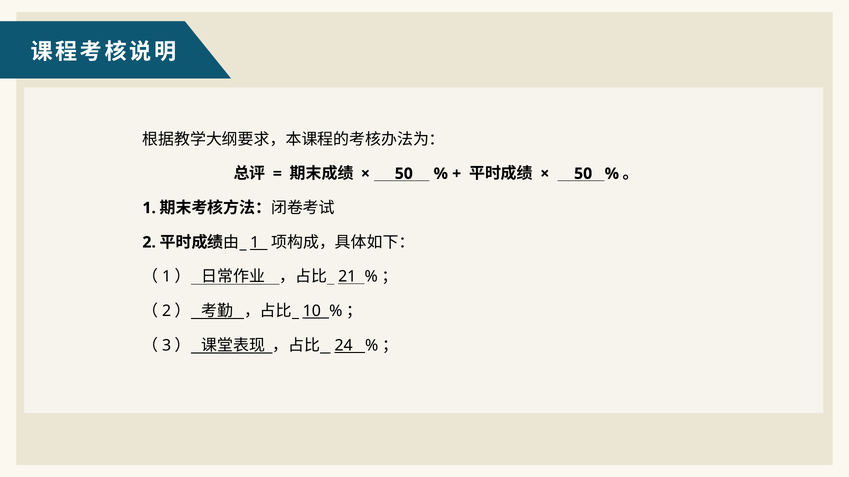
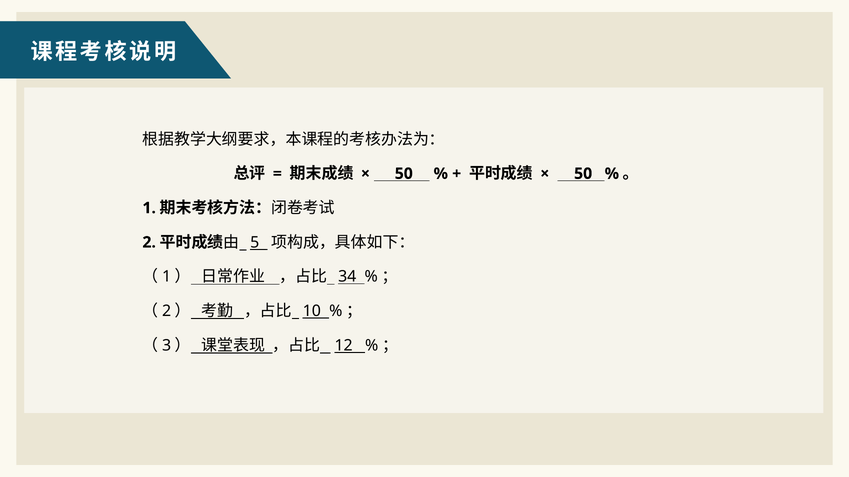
1 at (255, 243): 1 -> 5
21: 21 -> 34
24: 24 -> 12
